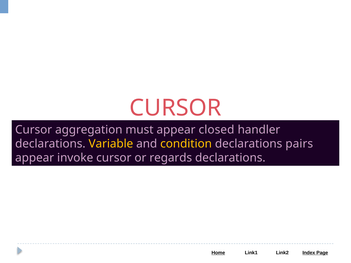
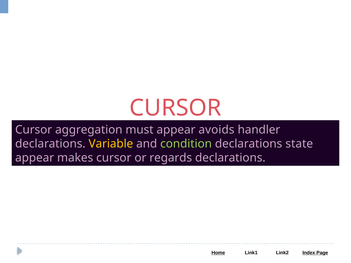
closed: closed -> avoids
condition colour: yellow -> light green
pairs: pairs -> state
invoke: invoke -> makes
